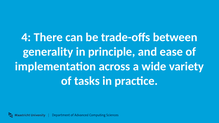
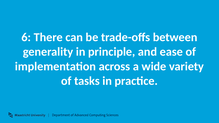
4: 4 -> 6
